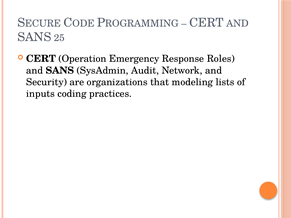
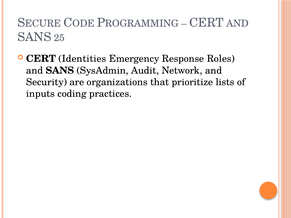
Operation: Operation -> Identities
modeling: modeling -> prioritize
